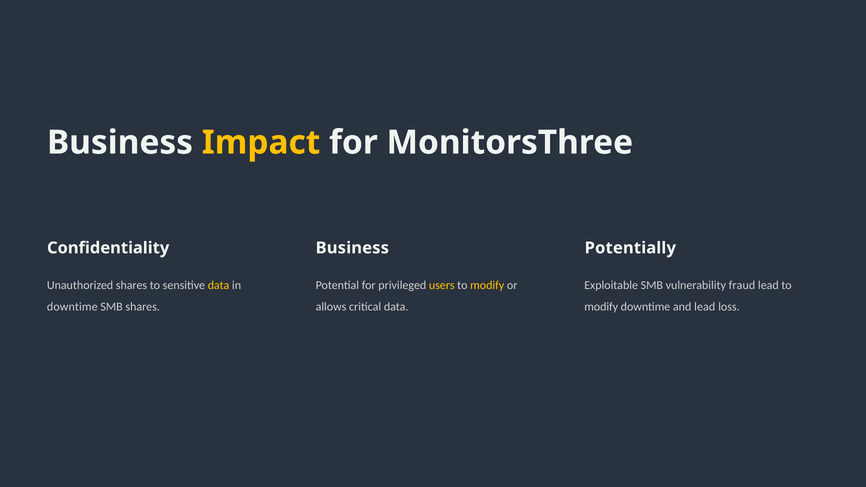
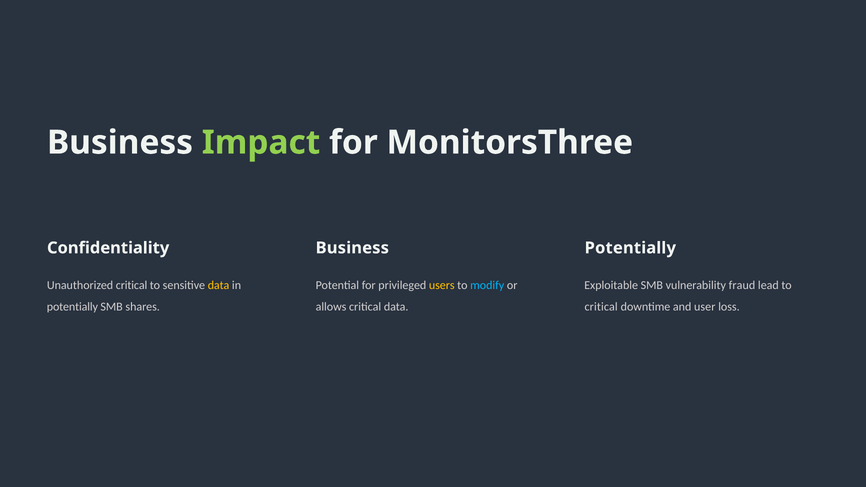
Impact colour: yellow -> light green
Unauthorized shares: shares -> critical
modify at (487, 286) colour: yellow -> light blue
downtime at (72, 307): downtime -> potentially
modify at (601, 307): modify -> critical
and lead: lead -> user
